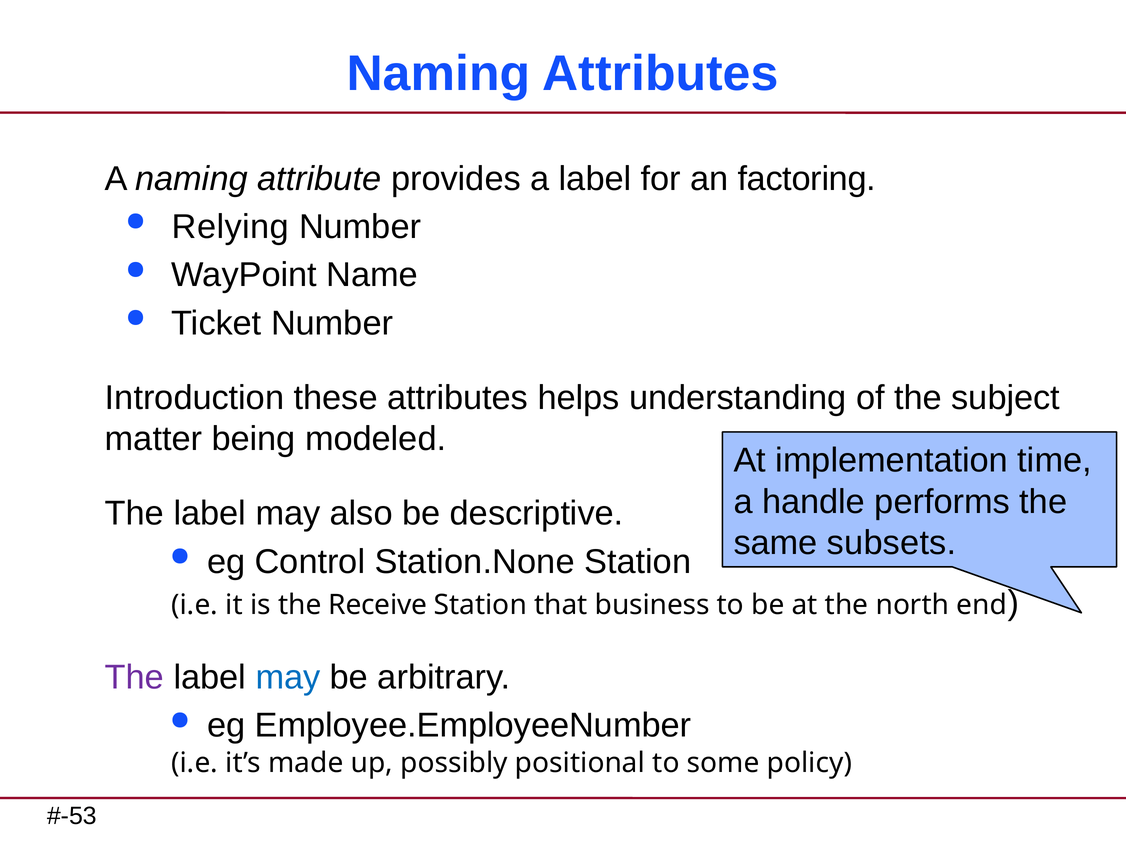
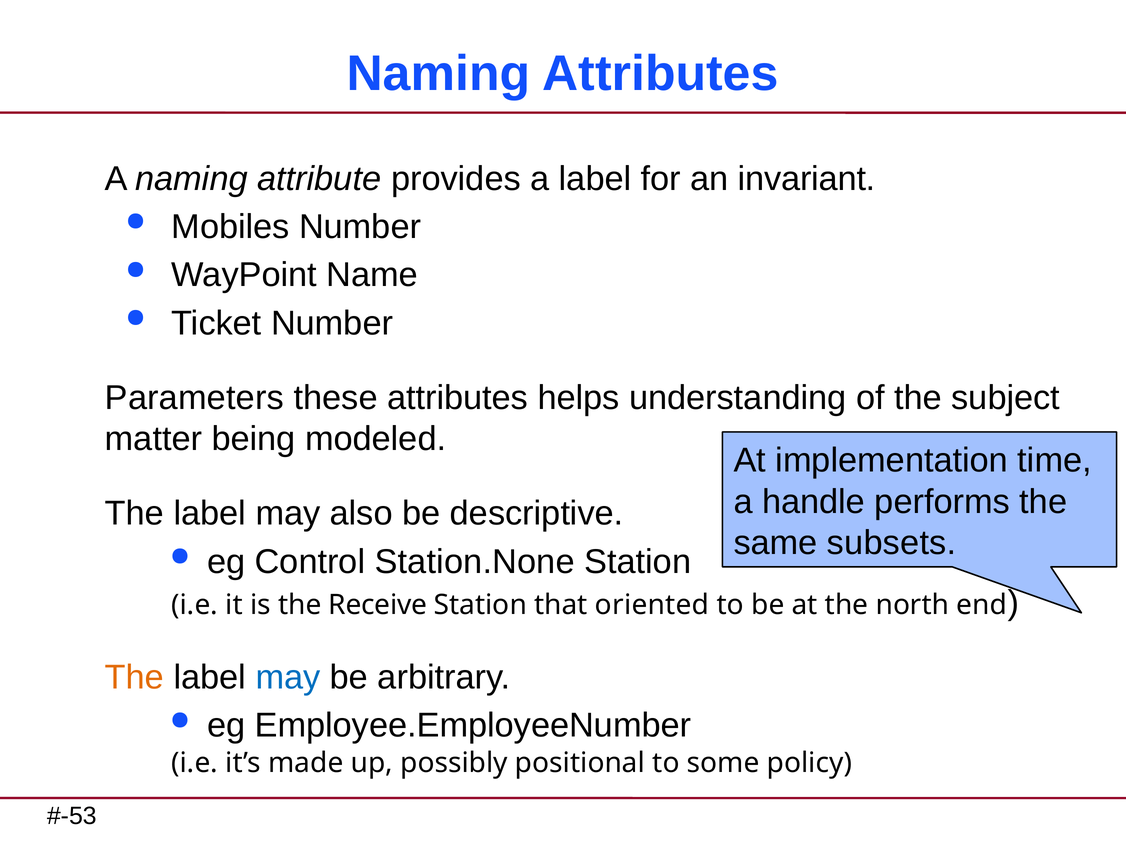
factoring: factoring -> invariant
Relying: Relying -> Mobiles
Introduction: Introduction -> Parameters
business: business -> oriented
The at (135, 677) colour: purple -> orange
